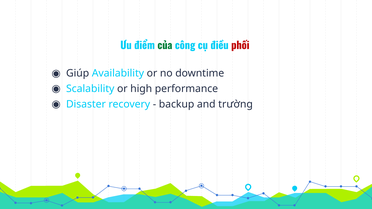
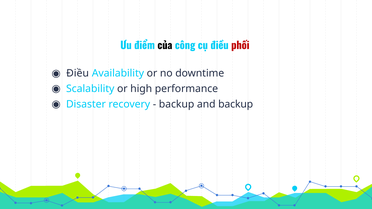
của colour: green -> black
Giúp at (78, 73): Giúp -> Điều
and trường: trường -> backup
